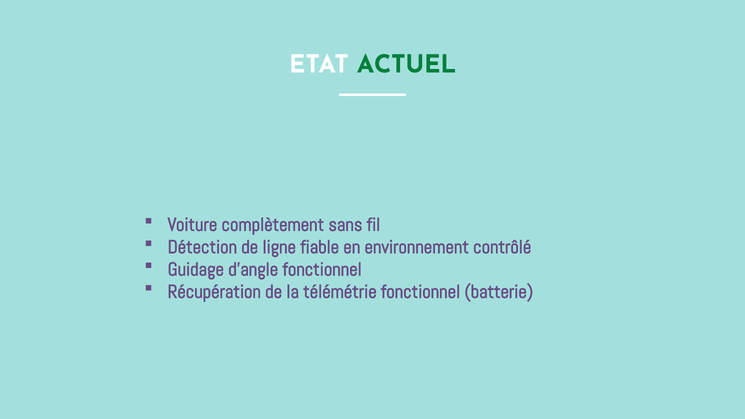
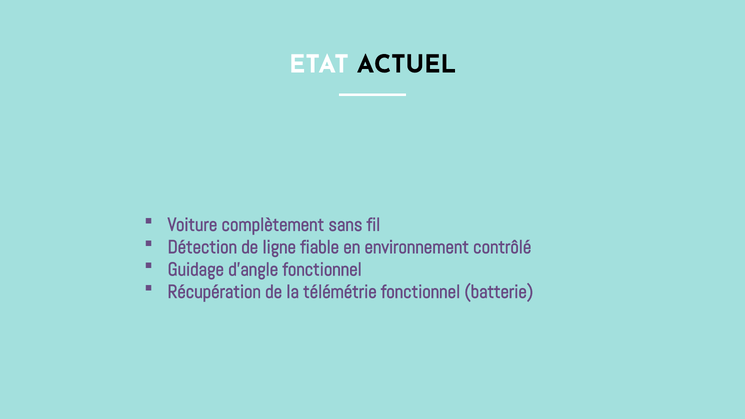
ACTUEL colour: green -> black
